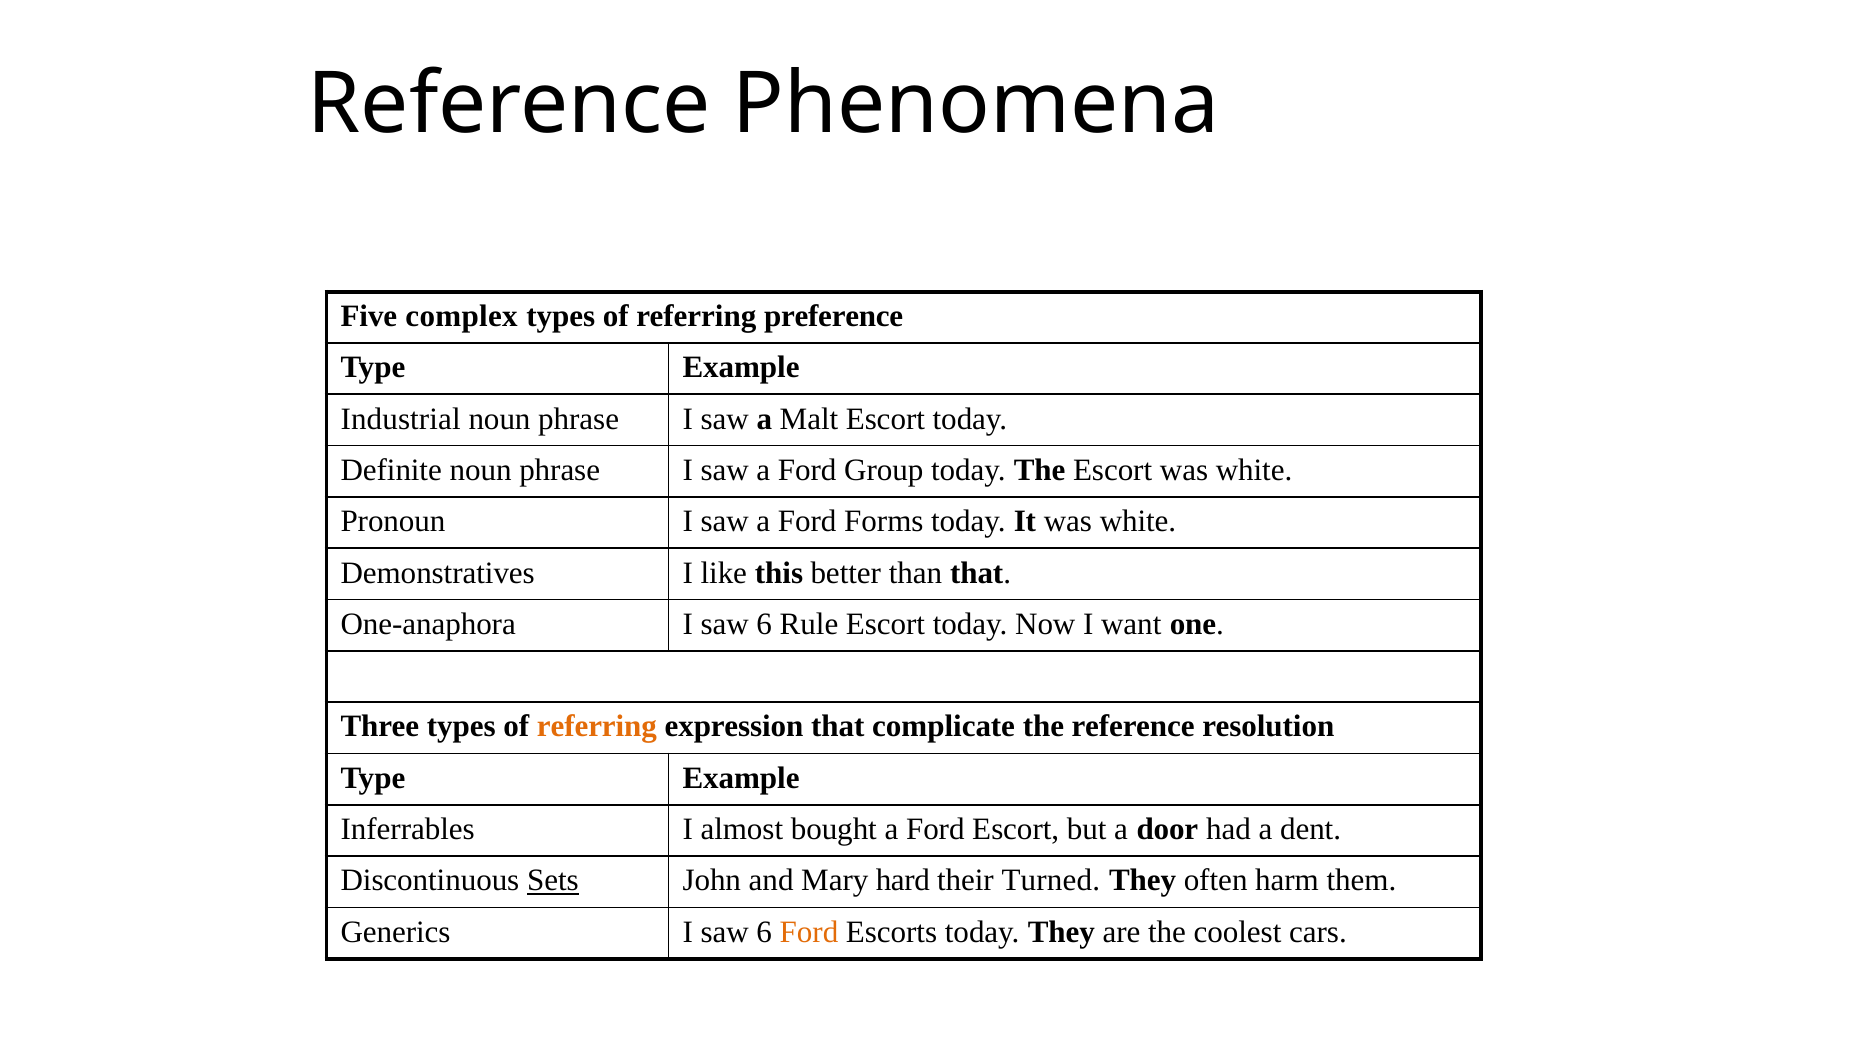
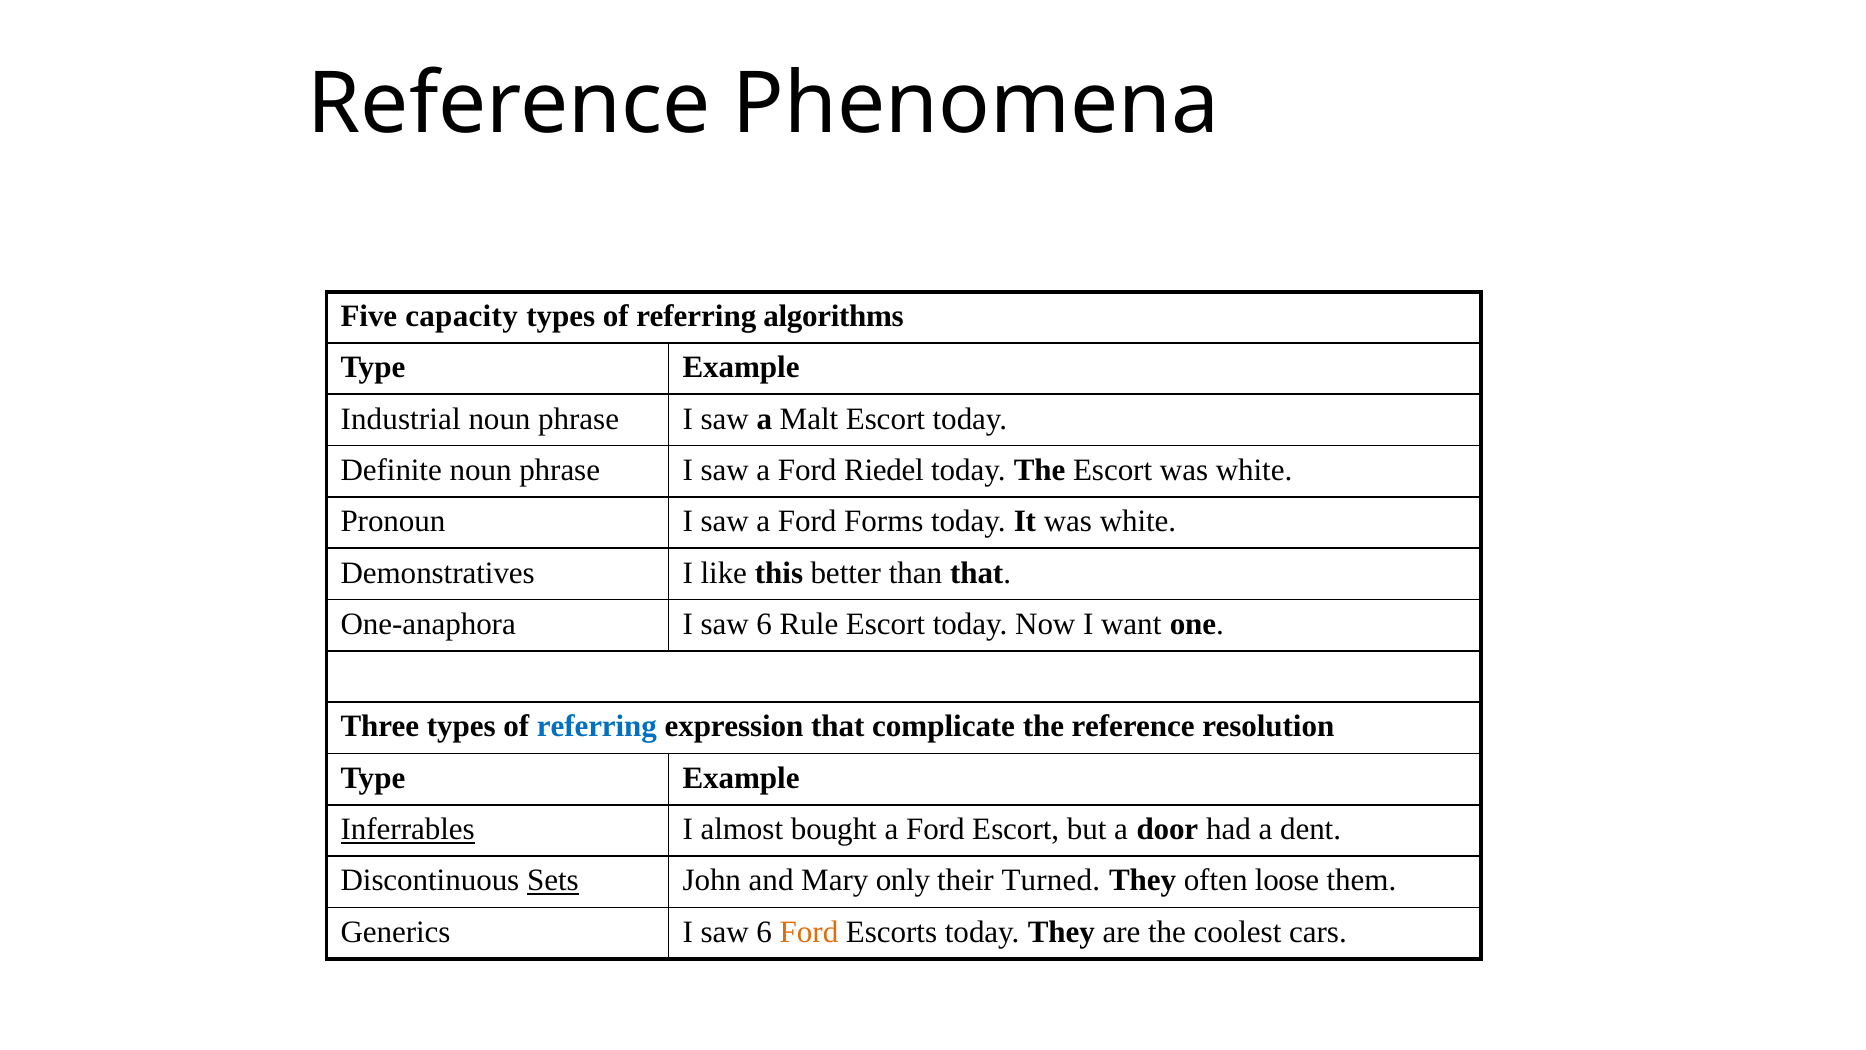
complex: complex -> capacity
preference: preference -> algorithms
Group: Group -> Riedel
referring at (597, 726) colour: orange -> blue
Inferrables underline: none -> present
hard: hard -> only
harm: harm -> loose
